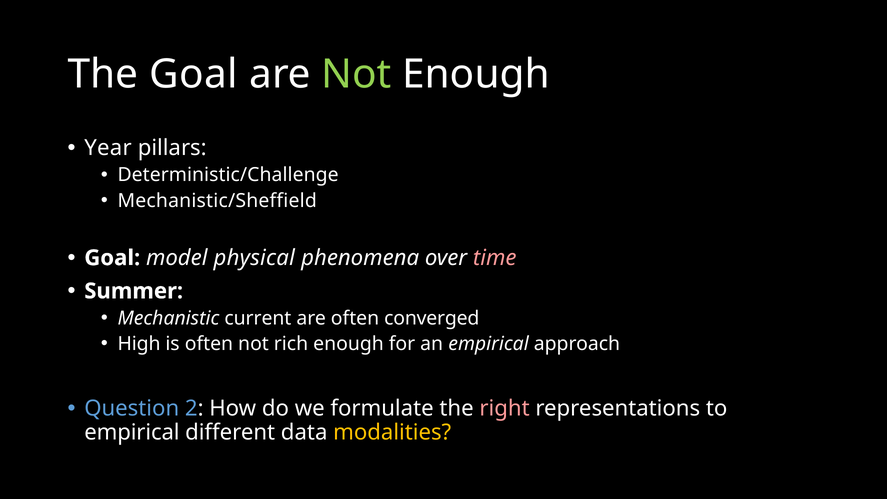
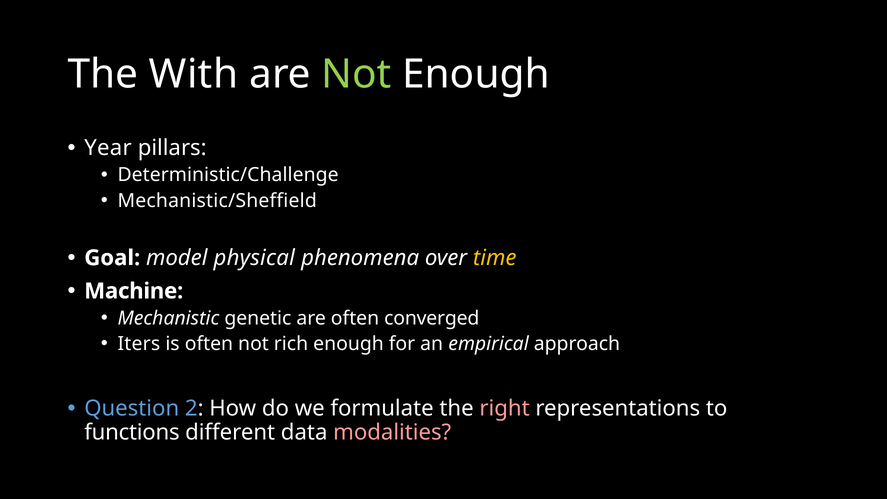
The Goal: Goal -> With
time colour: pink -> yellow
Summer: Summer -> Machine
current: current -> genetic
High: High -> Iters
empirical at (132, 432): empirical -> functions
modalities colour: yellow -> pink
